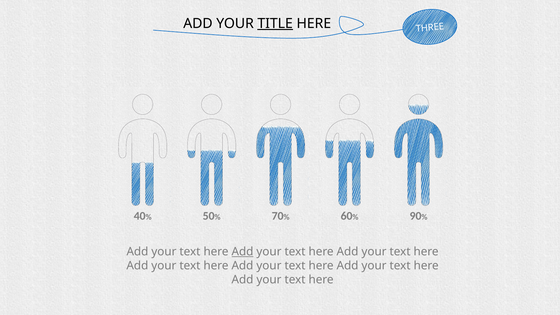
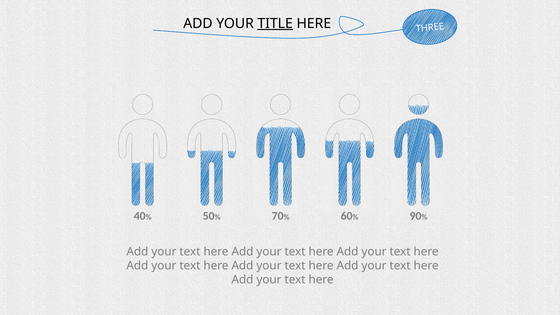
Add at (242, 252) underline: present -> none
